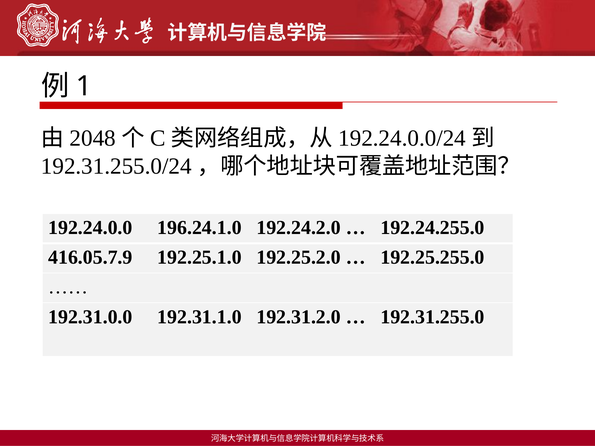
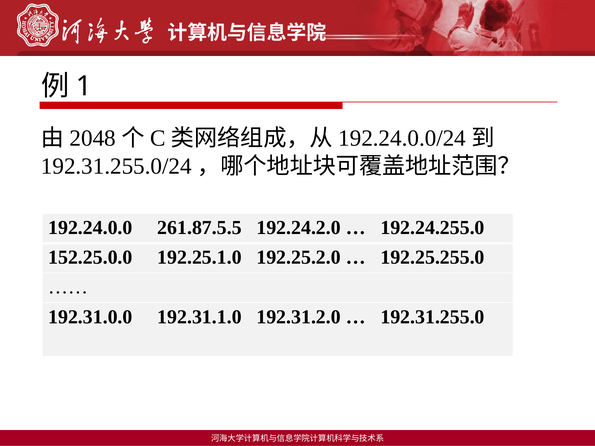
196.24.1.0: 196.24.1.0 -> 261.87.5.5
416.05.7.9: 416.05.7.9 -> 152.25.0.0
